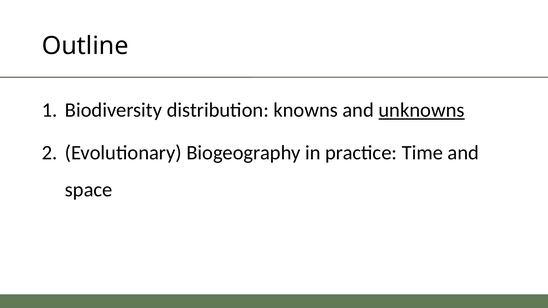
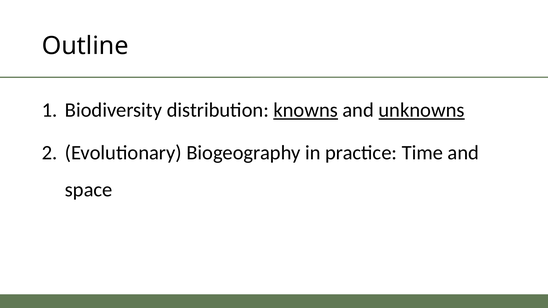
knowns underline: none -> present
